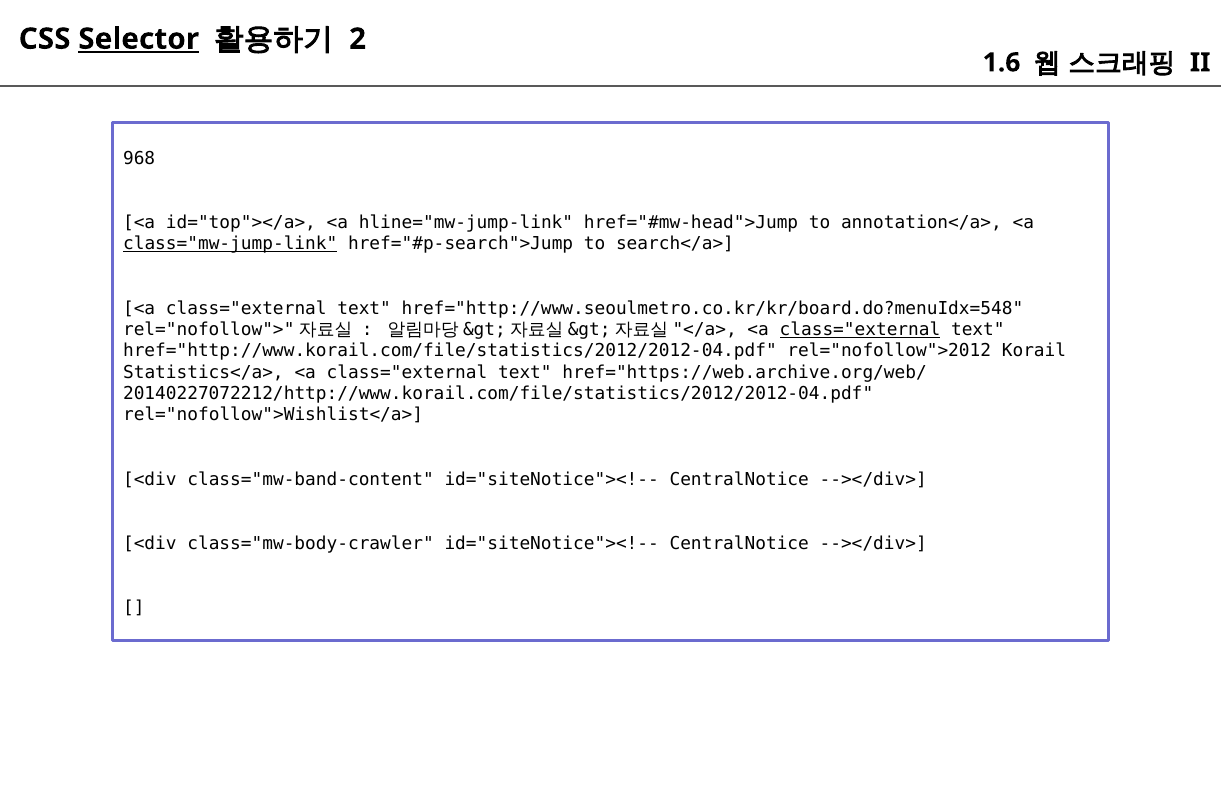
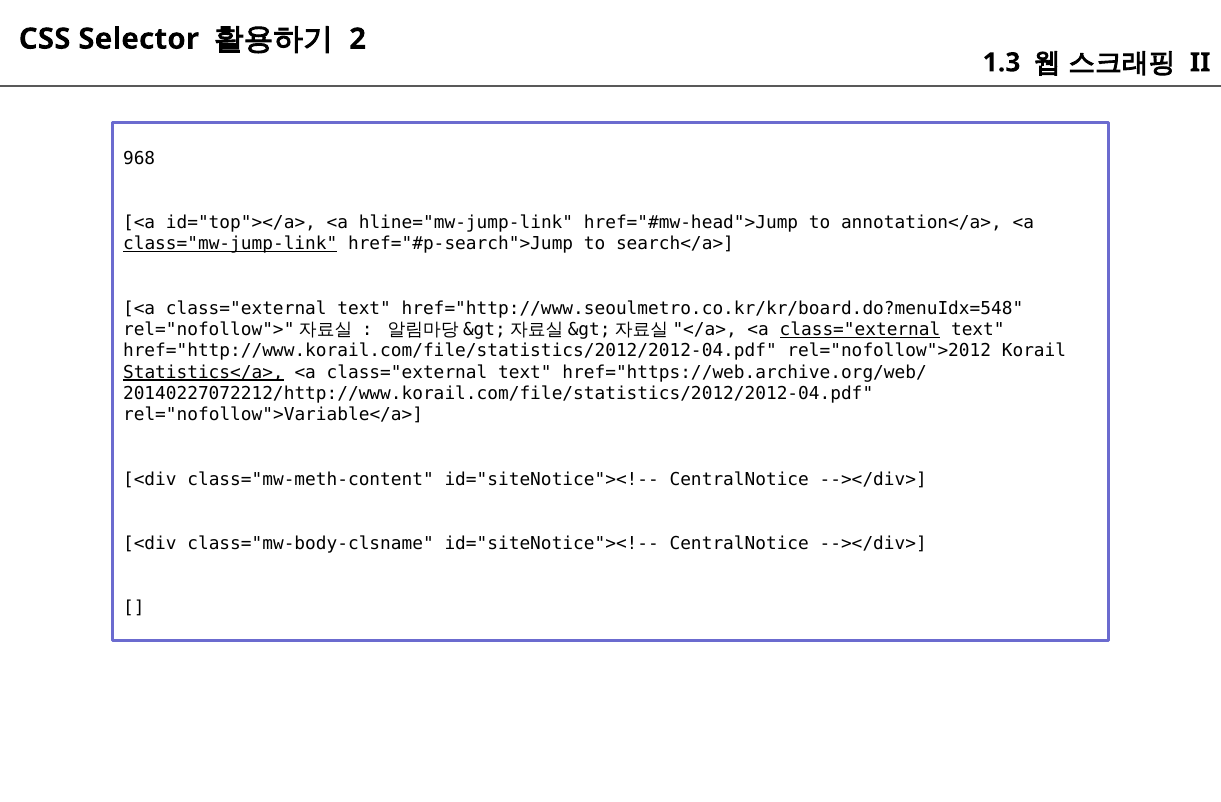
Selector underline: present -> none
1.6: 1.6 -> 1.3
Statistics</a> underline: none -> present
rel="nofollow">Wishlist</a>: rel="nofollow">Wishlist</a> -> rel="nofollow">Variable</a>
class="mw-band-content: class="mw-band-content -> class="mw-meth-content
class="mw-body-crawler: class="mw-body-crawler -> class="mw-body-clsname
